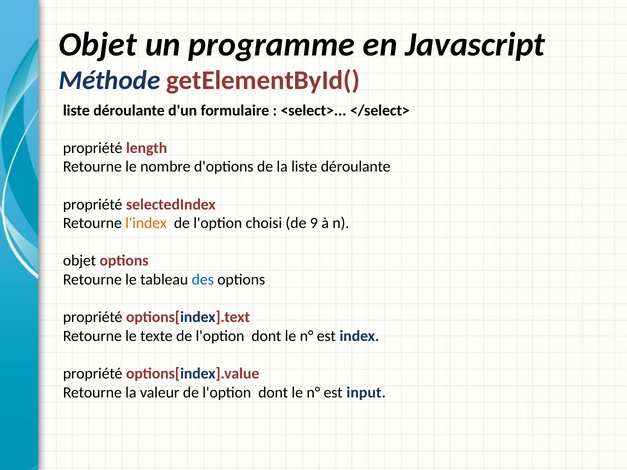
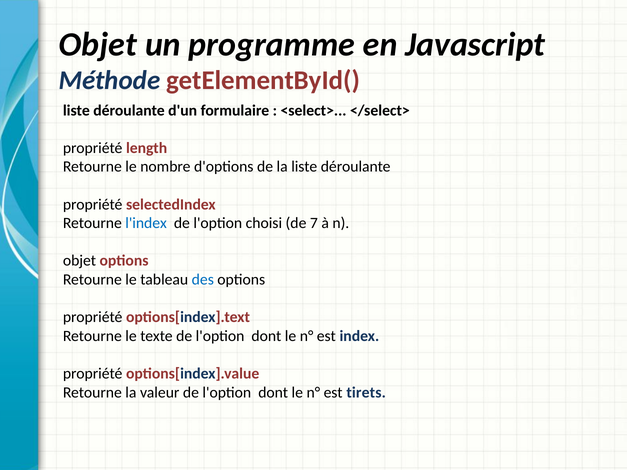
l'index colour: orange -> blue
9: 9 -> 7
input: input -> tirets
